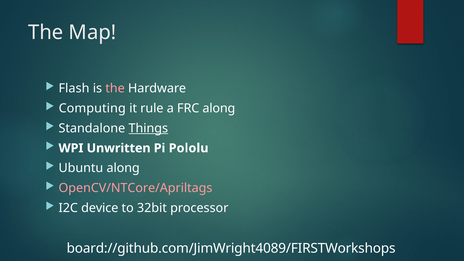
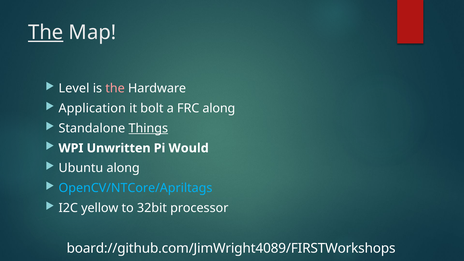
The at (46, 33) underline: none -> present
Flash: Flash -> Level
Computing: Computing -> Application
rule: rule -> bolt
Pololu: Pololu -> Would
OpenCV/NTCore/Apriltags colour: pink -> light blue
device: device -> yellow
